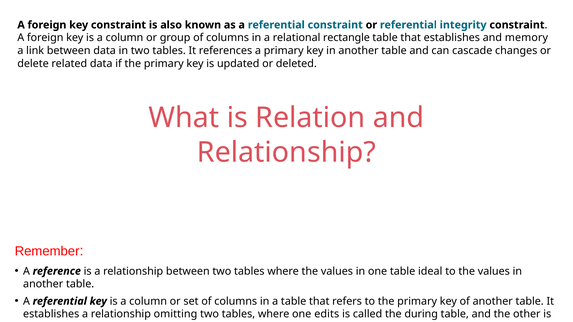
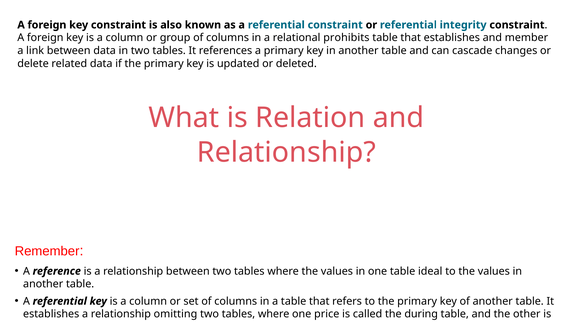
rectangle: rectangle -> prohibits
memory: memory -> member
edits: edits -> price
